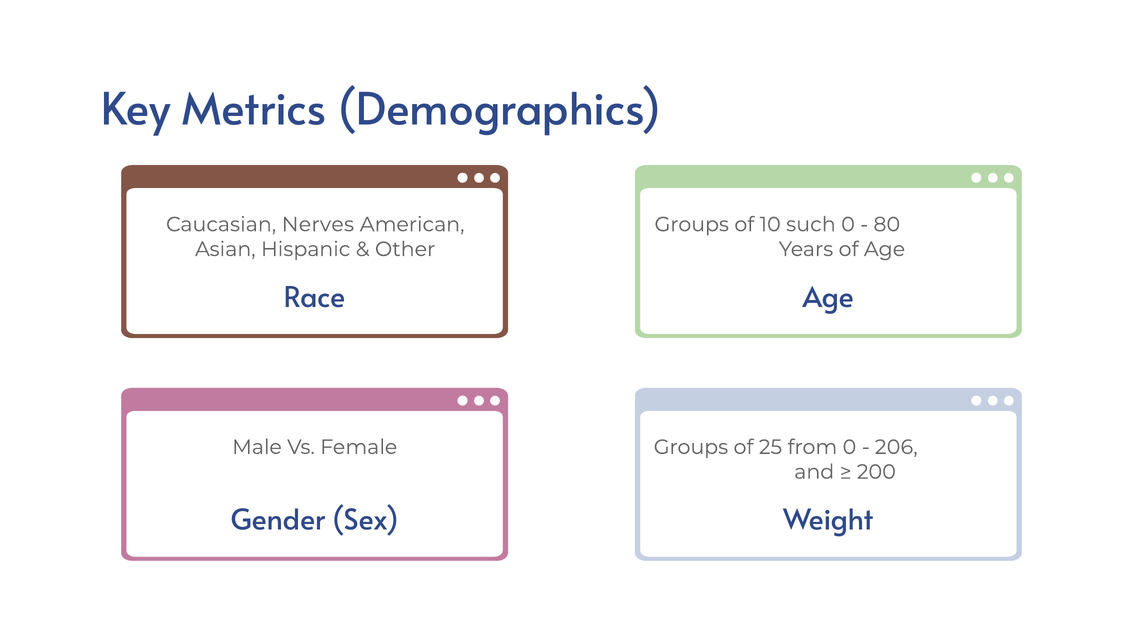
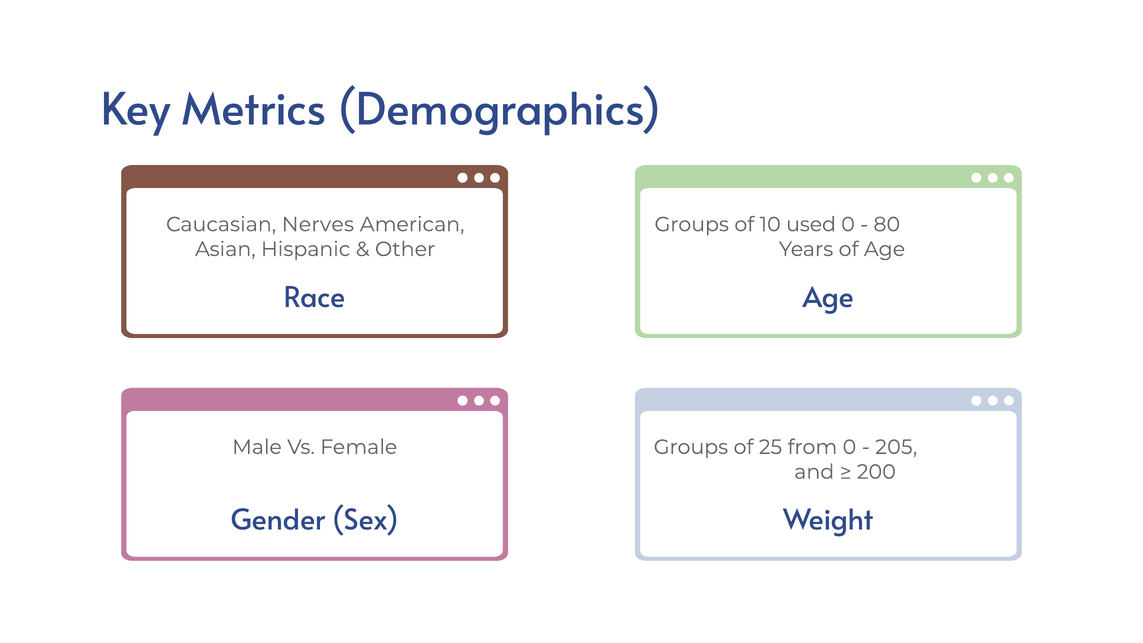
such: such -> used
206: 206 -> 205
